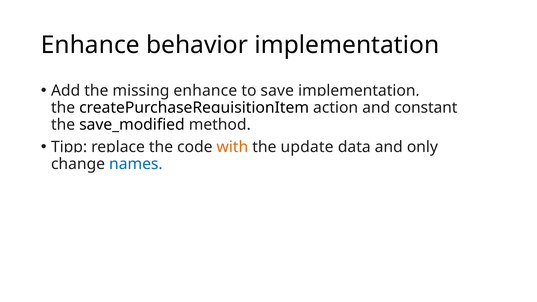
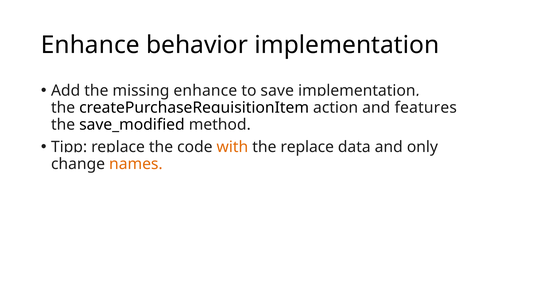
constant: constant -> features
the update: update -> replace
names colour: blue -> orange
